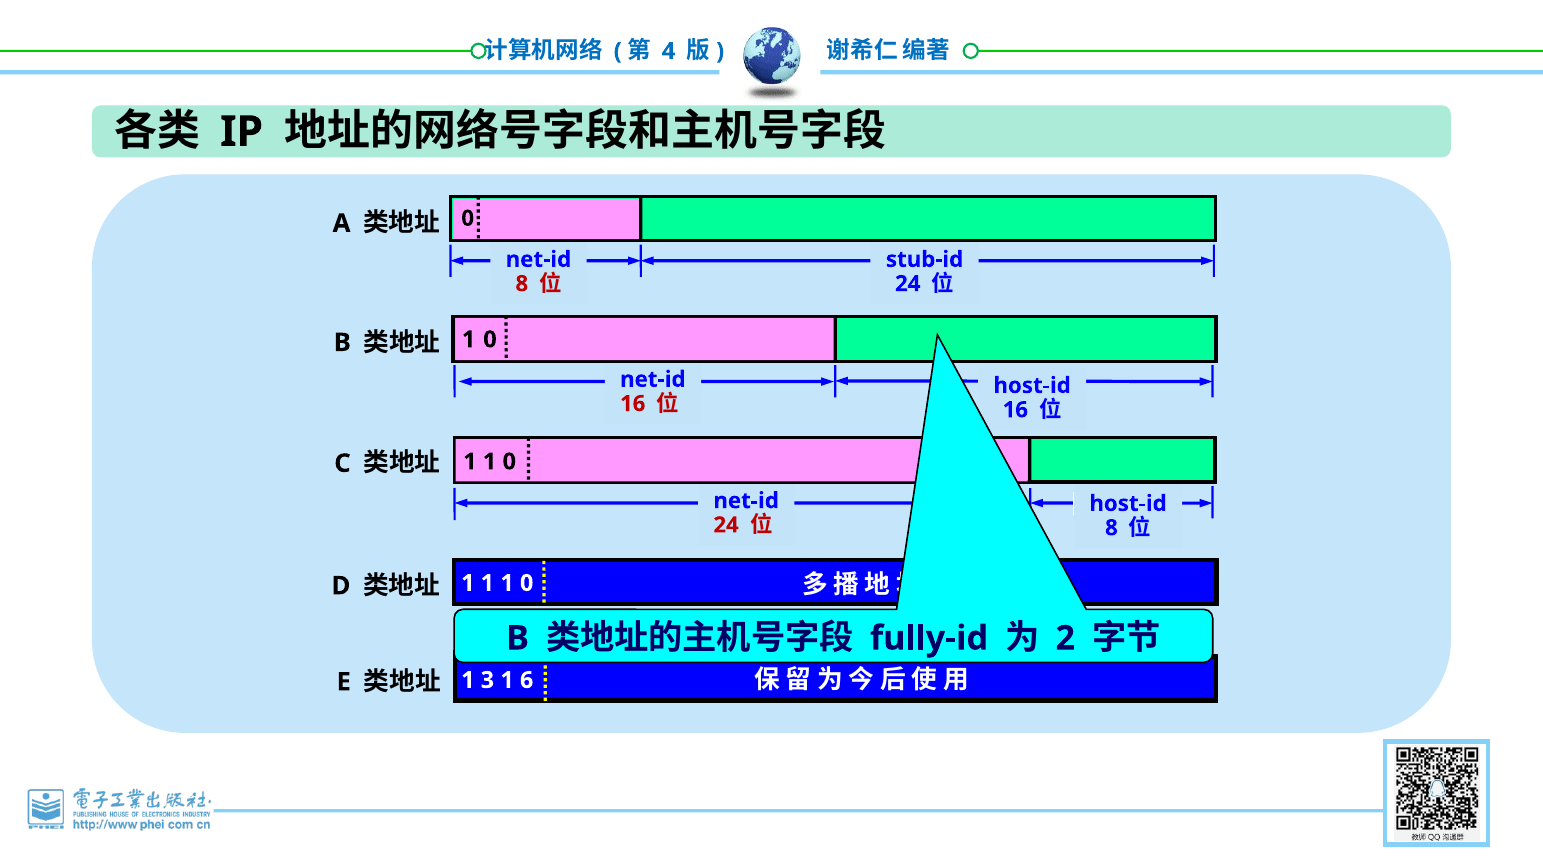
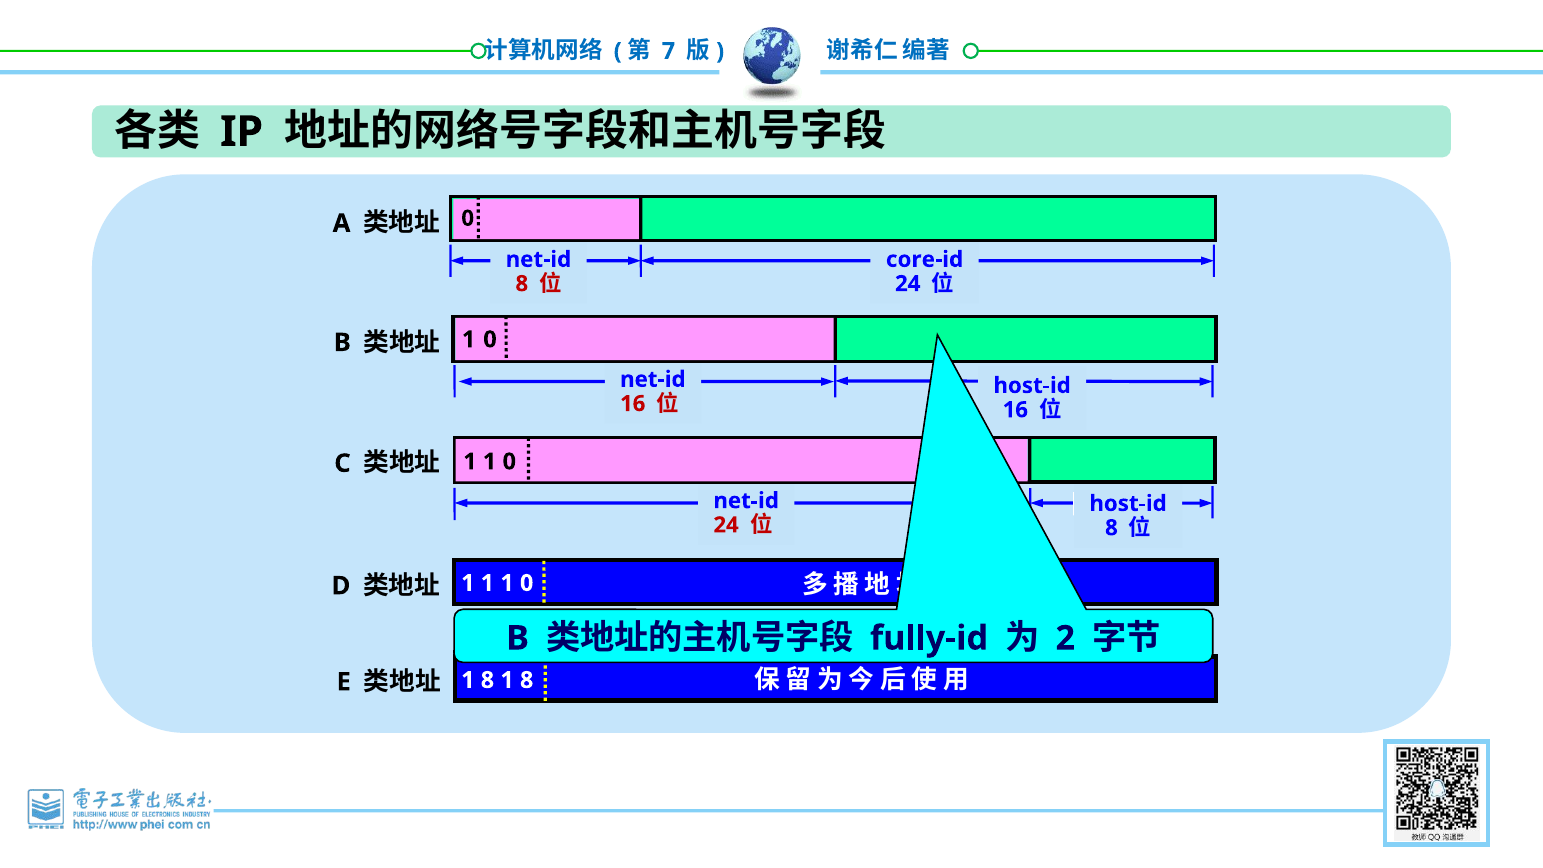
4: 4 -> 7
stub-id: stub-id -> core-id
3 at (487, 680): 3 -> 8
6 at (527, 680): 6 -> 8
